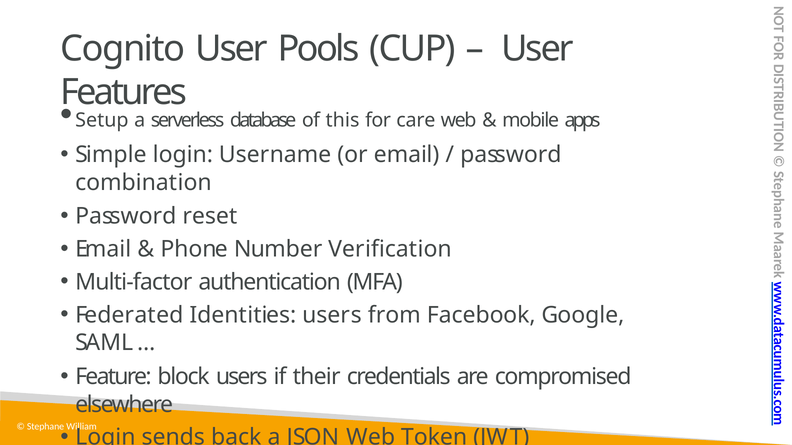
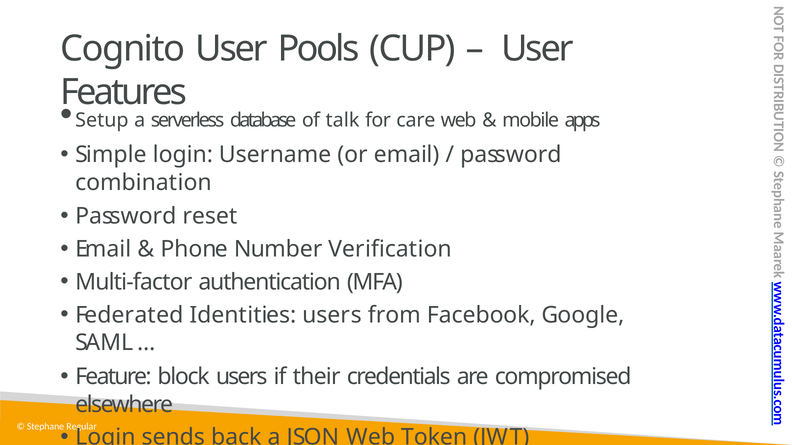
this: this -> talk
William: William -> Regular
